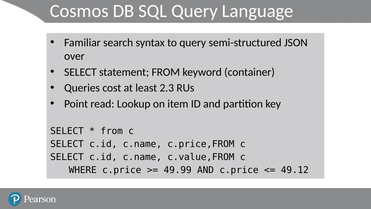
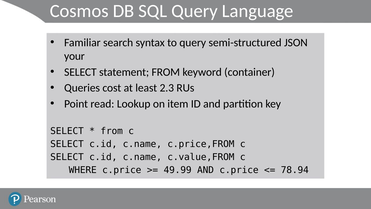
over: over -> your
49.12: 49.12 -> 78.94
